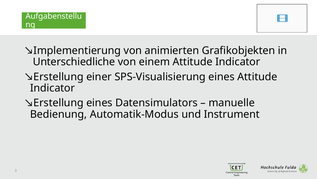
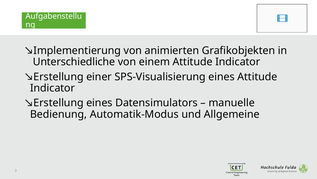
Instrument: Instrument -> Allgemeine
